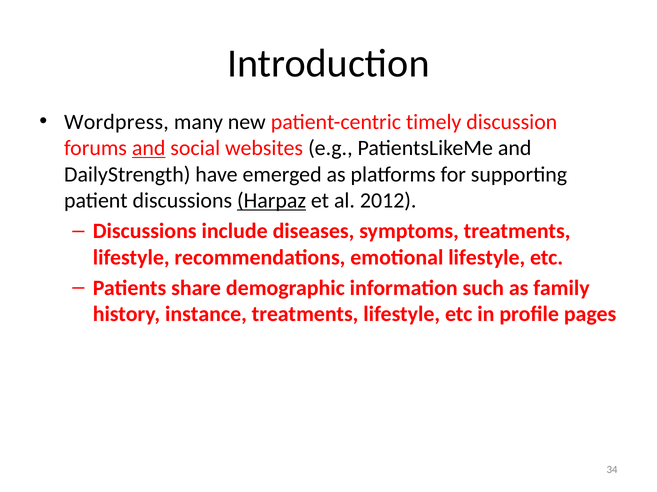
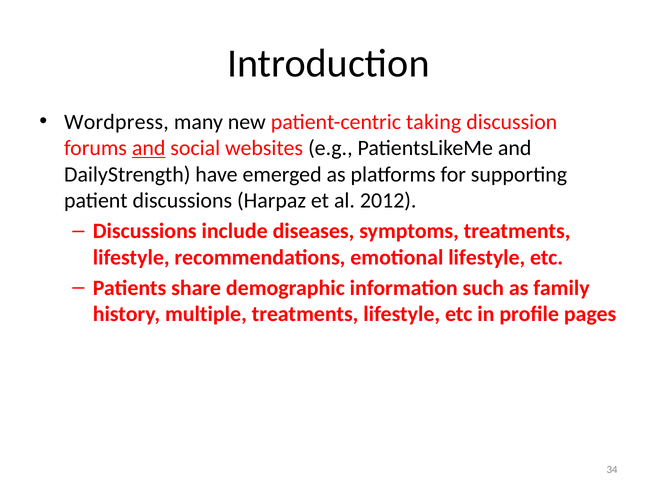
timely: timely -> taking
Harpaz underline: present -> none
instance: instance -> multiple
